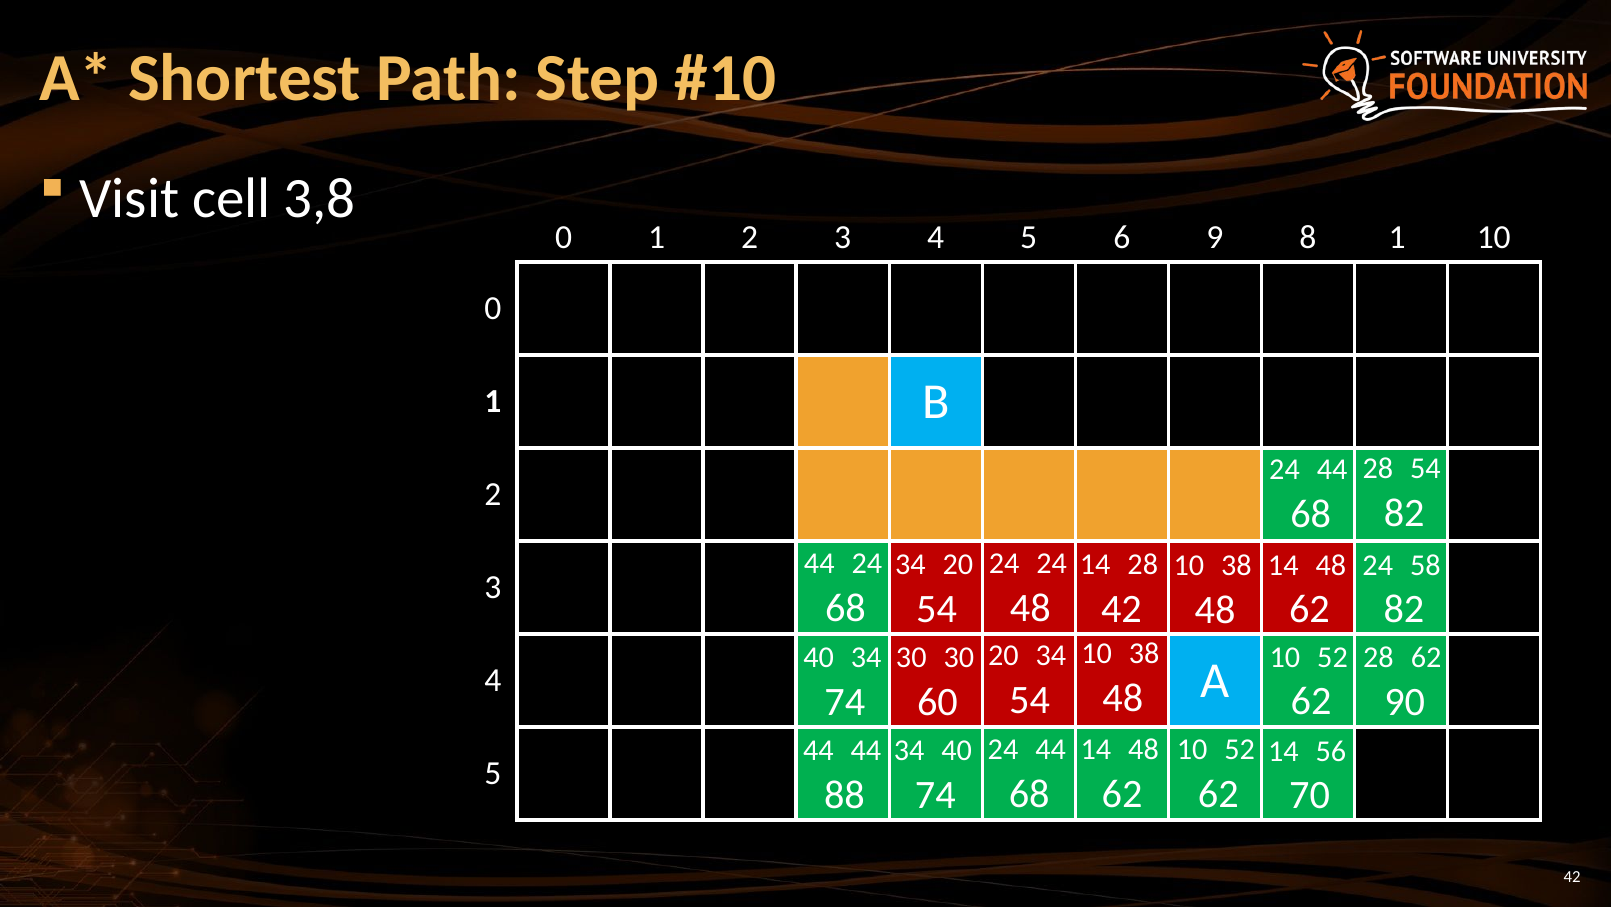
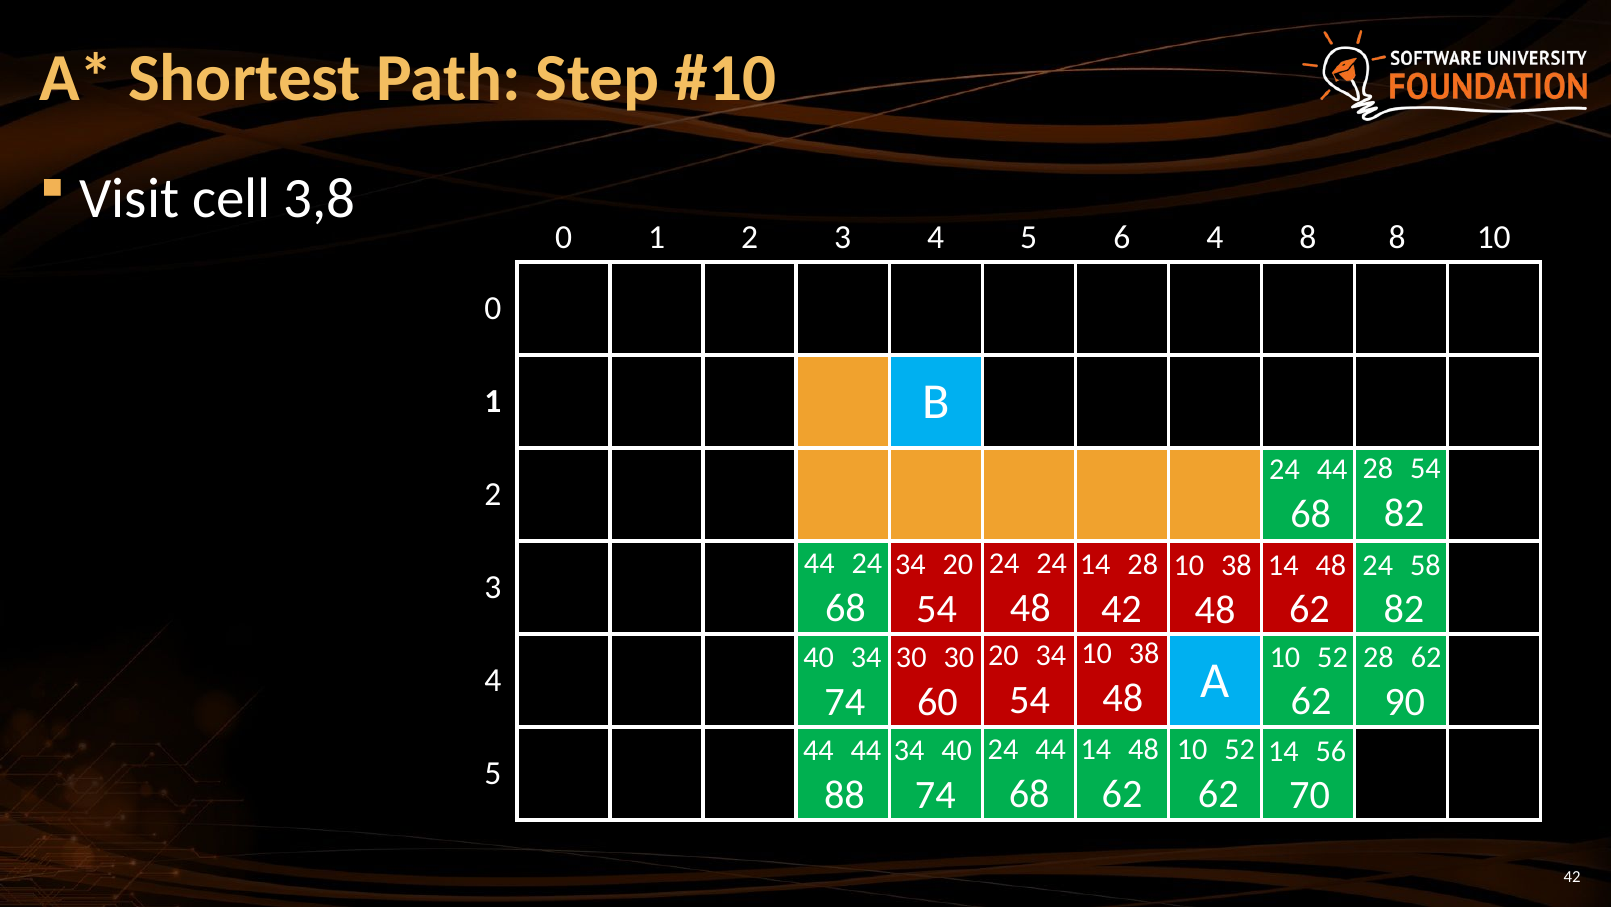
6 9: 9 -> 4
8 1: 1 -> 8
